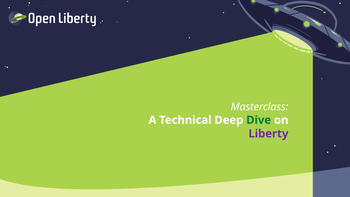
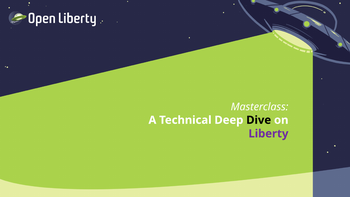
Dive colour: green -> black
